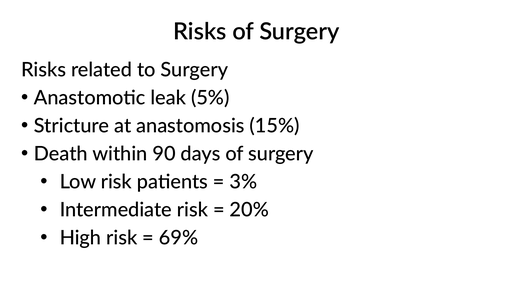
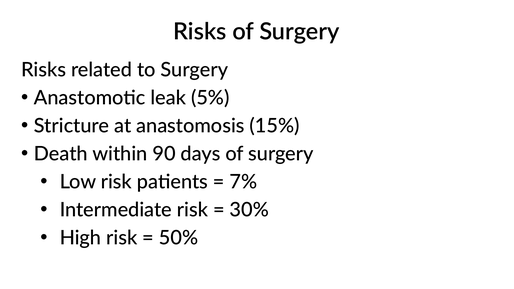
3%: 3% -> 7%
20%: 20% -> 30%
69%: 69% -> 50%
